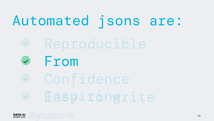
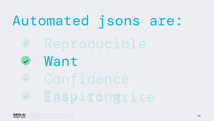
From: From -> Want
